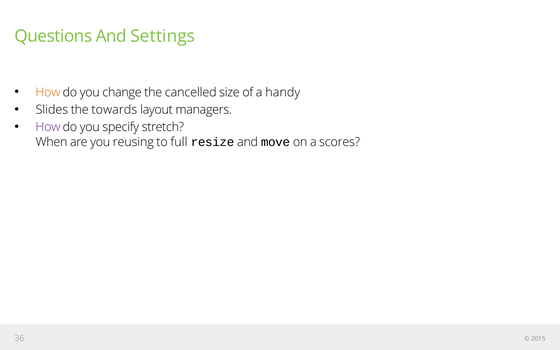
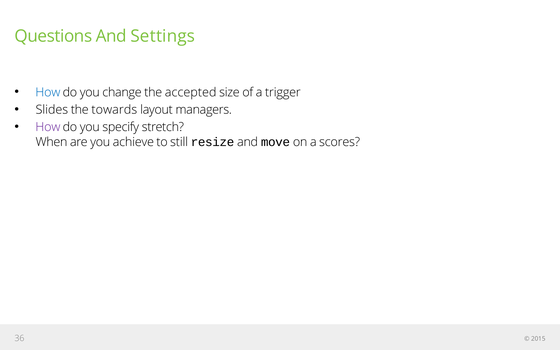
How at (48, 92) colour: orange -> blue
cancelled: cancelled -> accepted
handy: handy -> trigger
reusing: reusing -> achieve
full: full -> still
